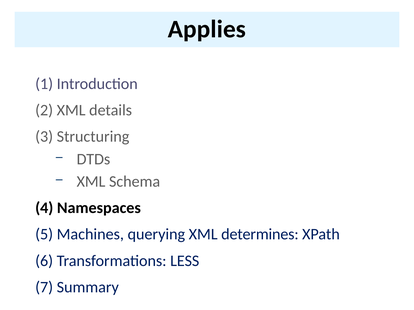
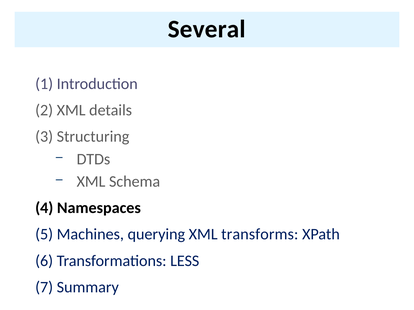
Applies: Applies -> Several
determines: determines -> transforms
